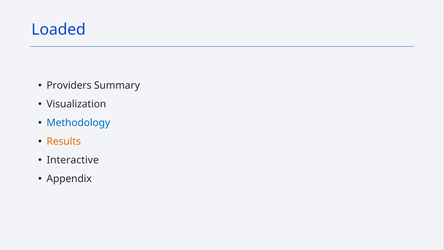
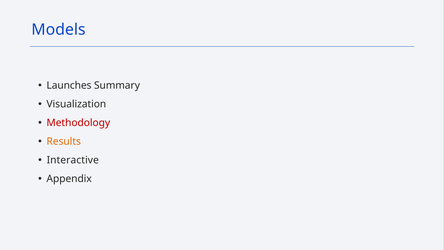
Loaded: Loaded -> Models
Providers: Providers -> Launches
Methodology colour: blue -> red
